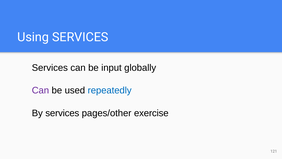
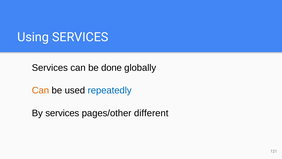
input: input -> done
Can at (40, 90) colour: purple -> orange
exercise: exercise -> different
